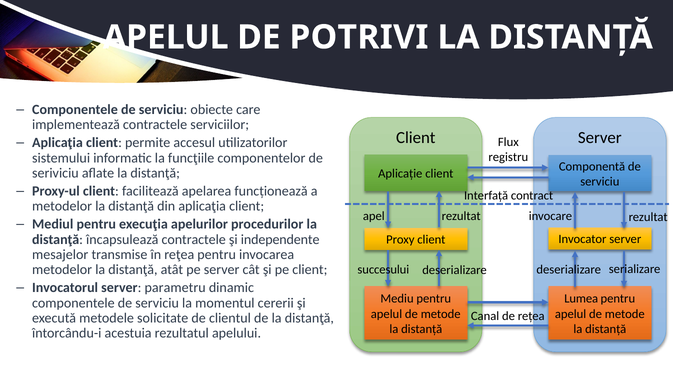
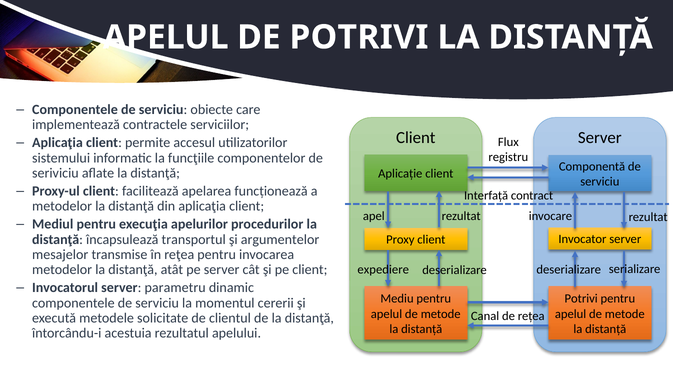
încapsulează contractele: contractele -> transportul
independente: independente -> argumentelor
succesului: succesului -> expediere
Lumea at (581, 298): Lumea -> Potrivi
